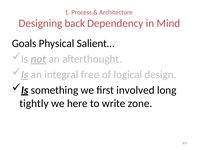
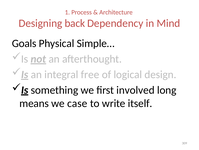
Salient…: Salient… -> Simple…
tightly: tightly -> means
here: here -> case
zone: zone -> itself
